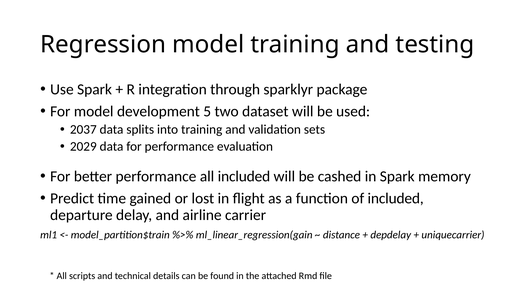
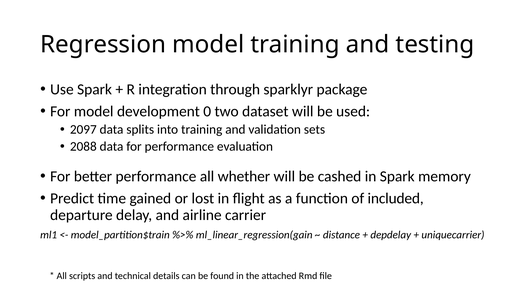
5: 5 -> 0
2037: 2037 -> 2097
2029: 2029 -> 2088
all included: included -> whether
